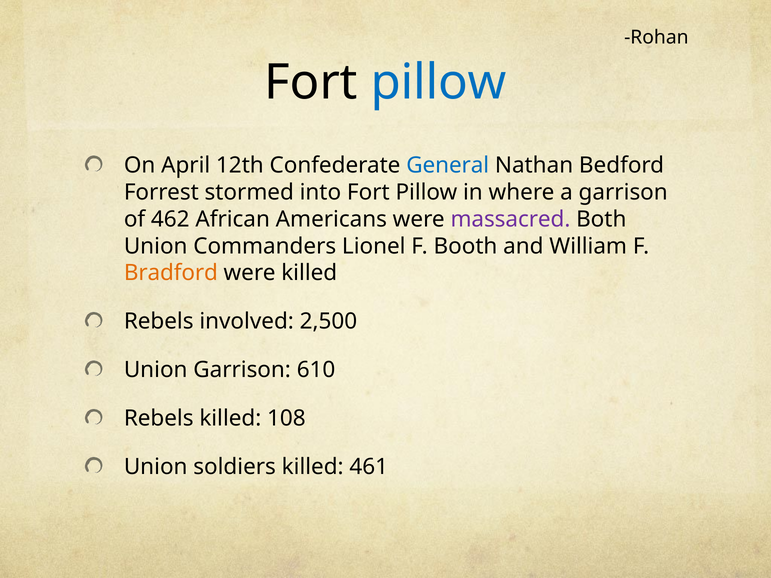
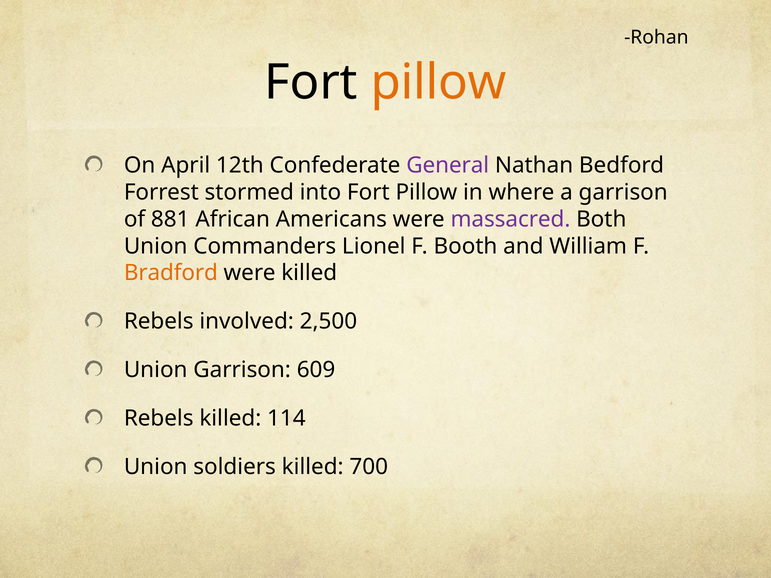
pillow at (439, 82) colour: blue -> orange
General colour: blue -> purple
462: 462 -> 881
610: 610 -> 609
108: 108 -> 114
461: 461 -> 700
